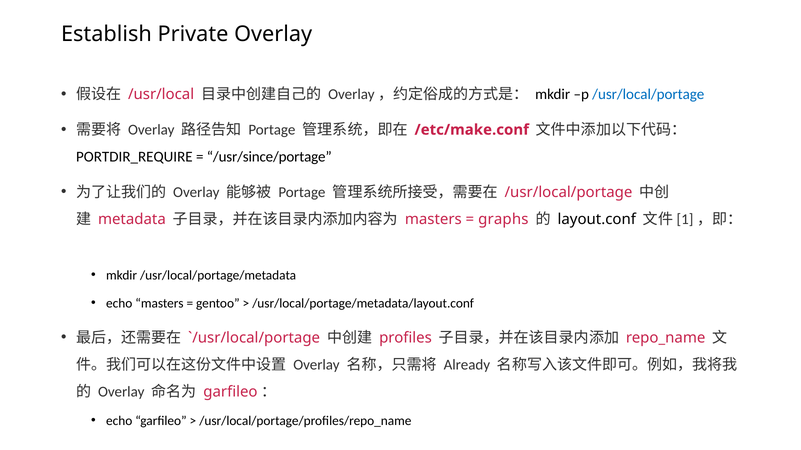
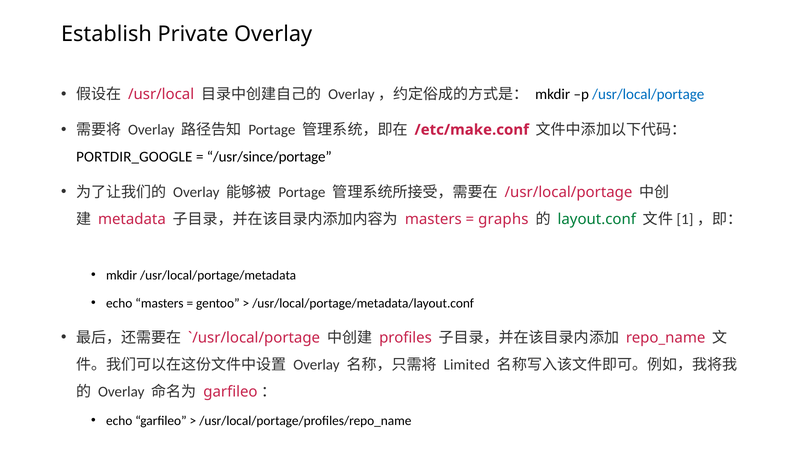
PORTDIR_REQUIRE: PORTDIR_REQUIRE -> PORTDIR_GOOGLE
layout.conf colour: black -> green
Already: Already -> Limited
